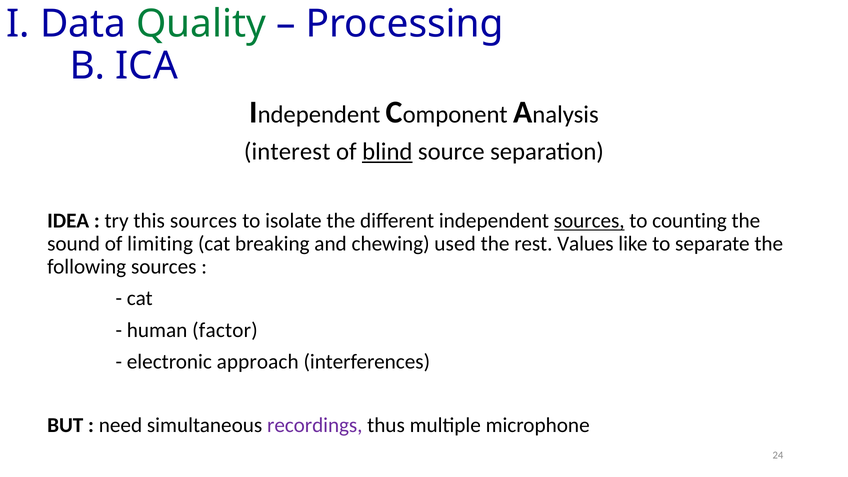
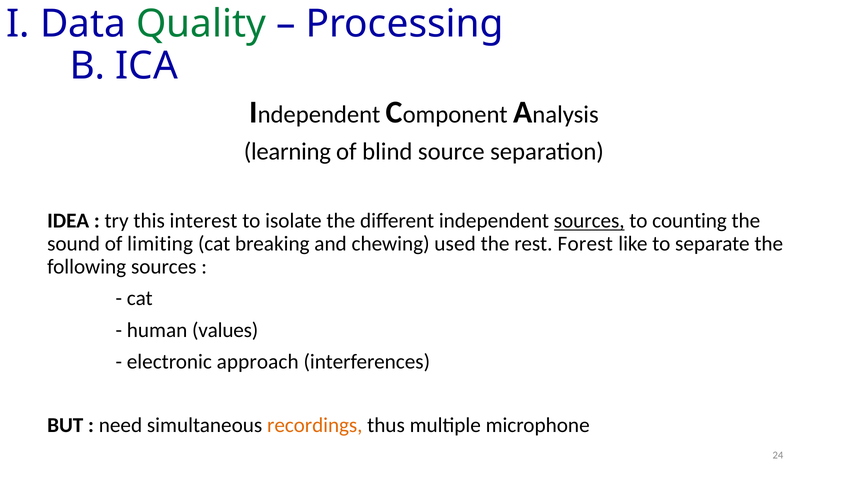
interest: interest -> learning
blind underline: present -> none
this sources: sources -> interest
Values: Values -> Forest
factor: factor -> values
recordings colour: purple -> orange
